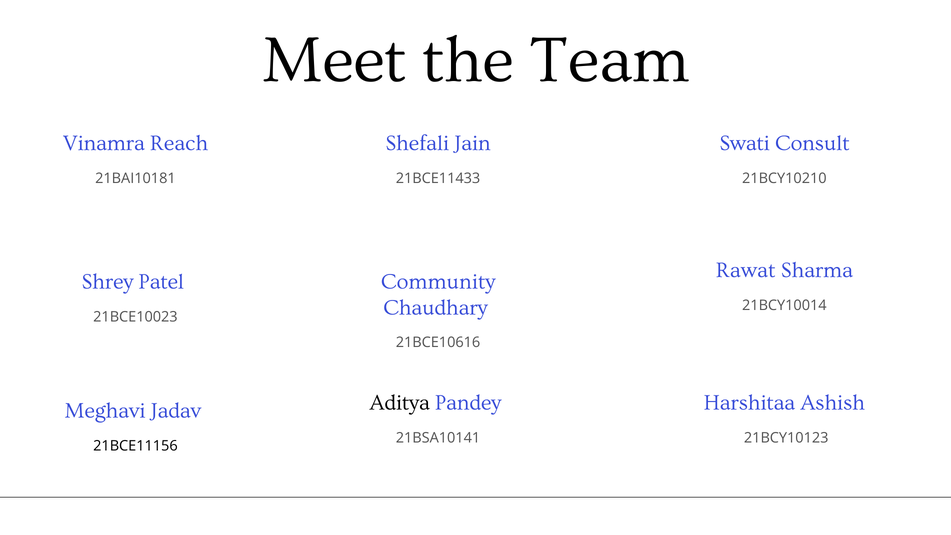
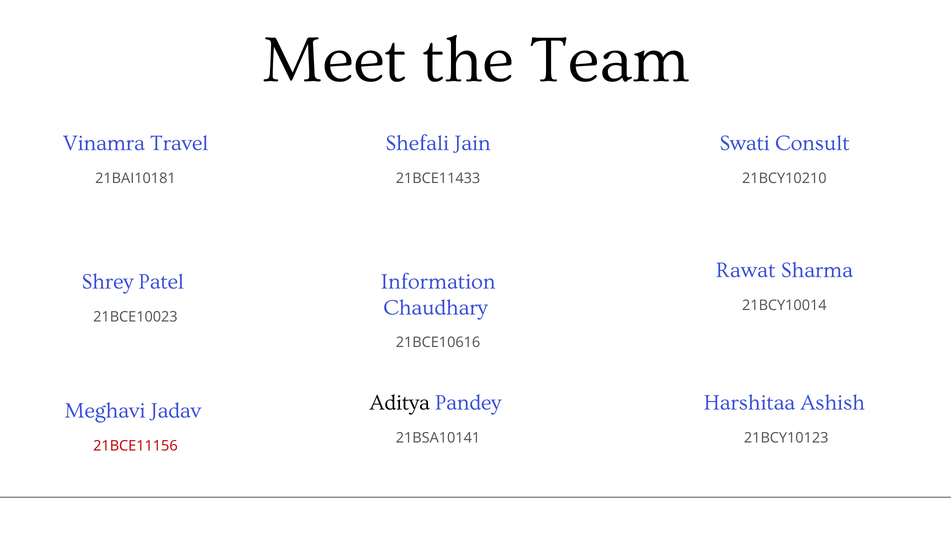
Reach: Reach -> Travel
Community: Community -> Information
21BCE11156 colour: black -> red
